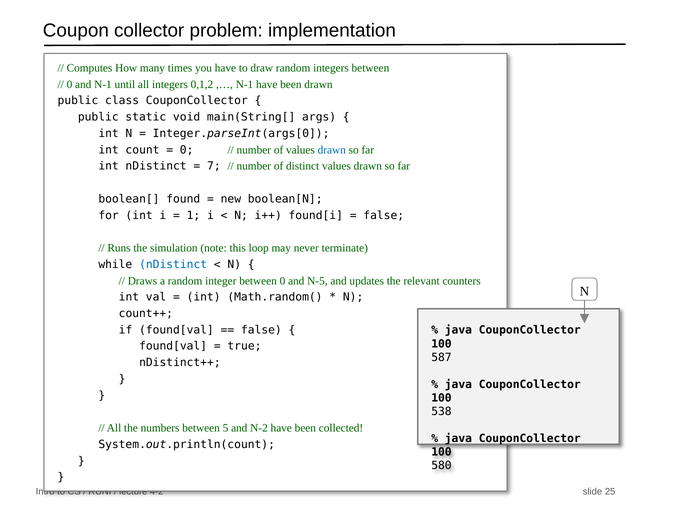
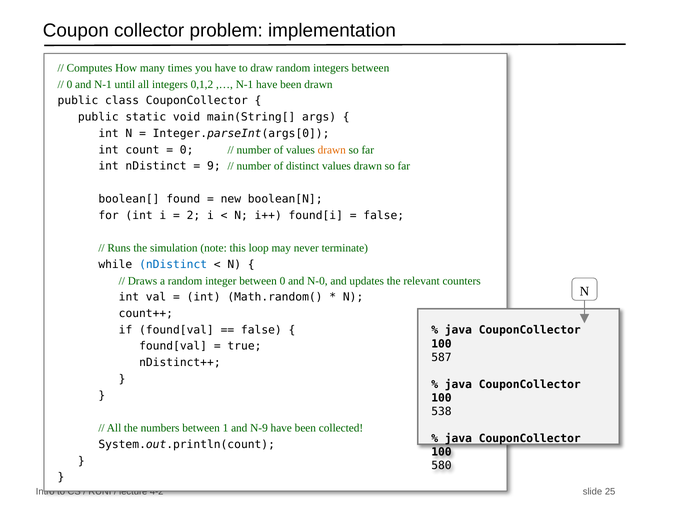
drawn at (332, 150) colour: blue -> orange
7: 7 -> 9
1: 1 -> 2
N-5: N-5 -> N-0
5: 5 -> 1
N-2: N-2 -> N-9
